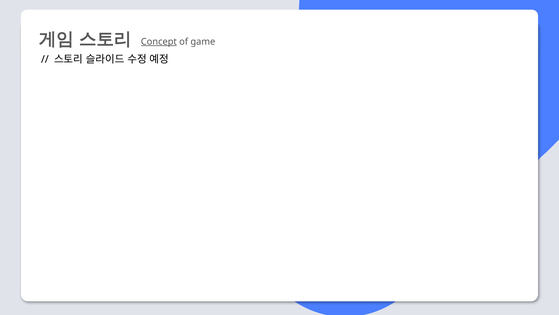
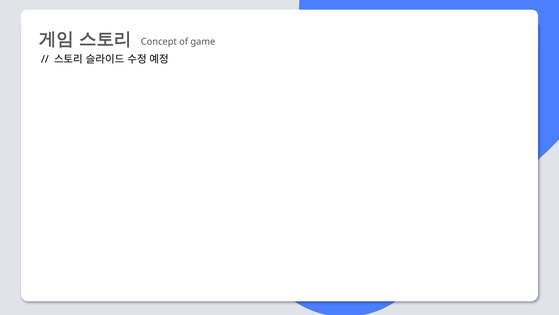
Concept underline: present -> none
